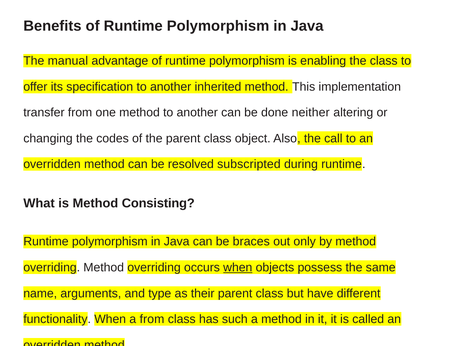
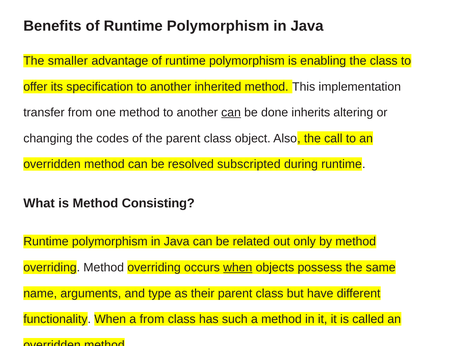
manual: manual -> smaller
can at (231, 113) underline: none -> present
neither: neither -> inherits
braces: braces -> related
